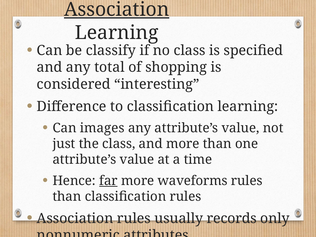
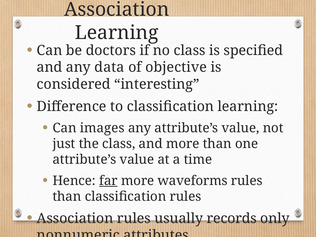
Association at (117, 10) underline: present -> none
classify: classify -> doctors
total: total -> data
shopping: shopping -> objective
